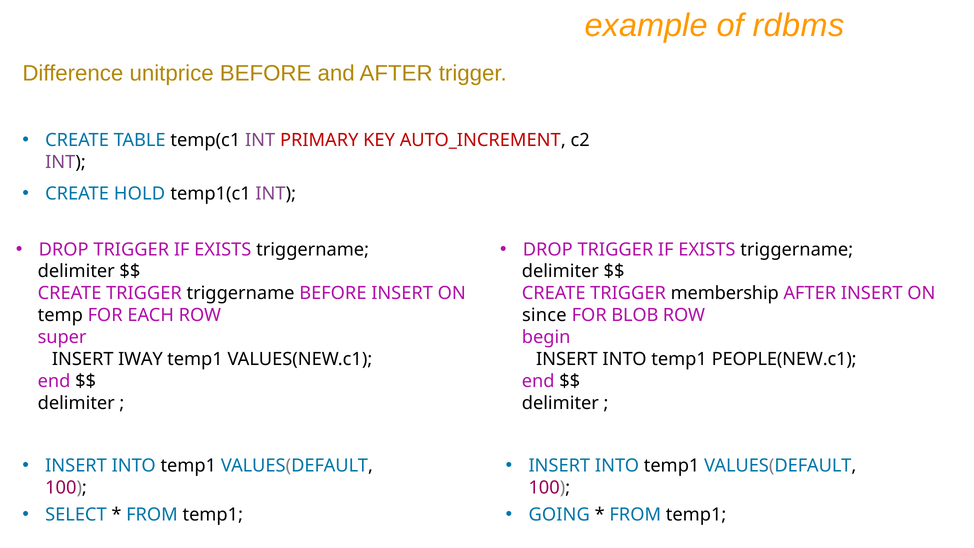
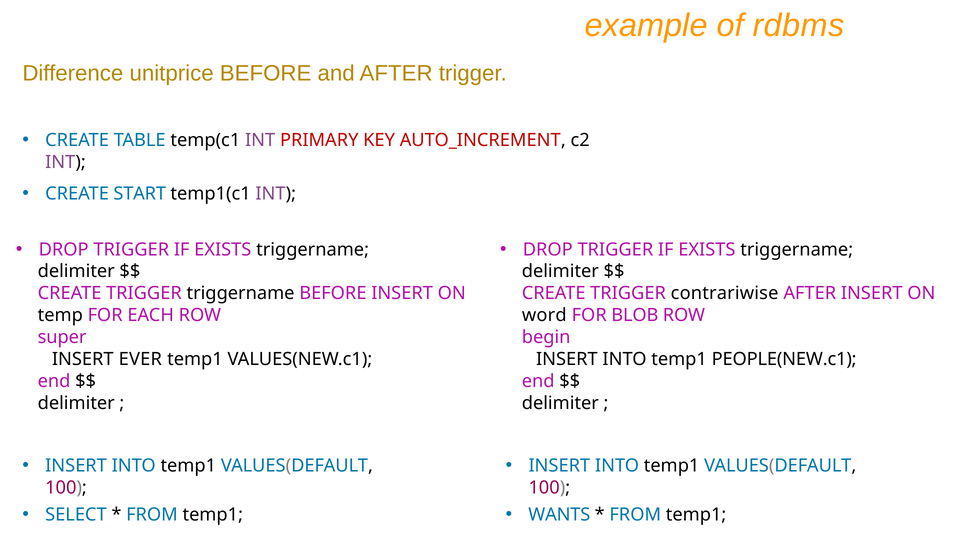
HOLD: HOLD -> START
membership: membership -> contrariwise
since: since -> word
IWAY: IWAY -> EVER
GOING: GOING -> WANTS
